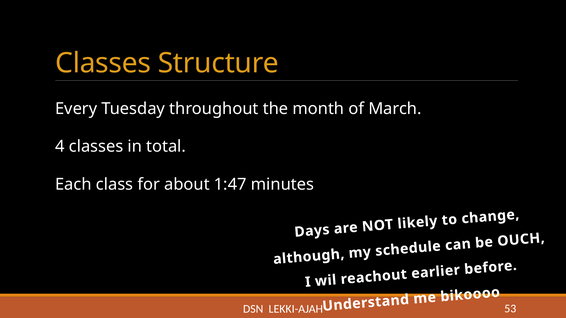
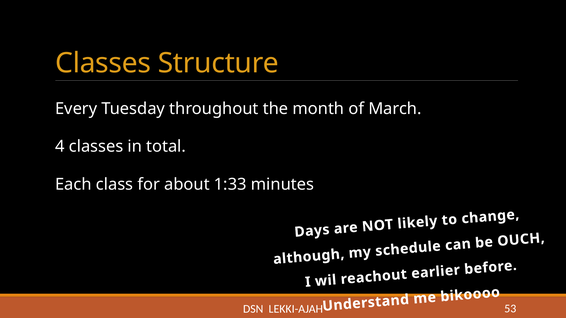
1:47: 1:47 -> 1:33
